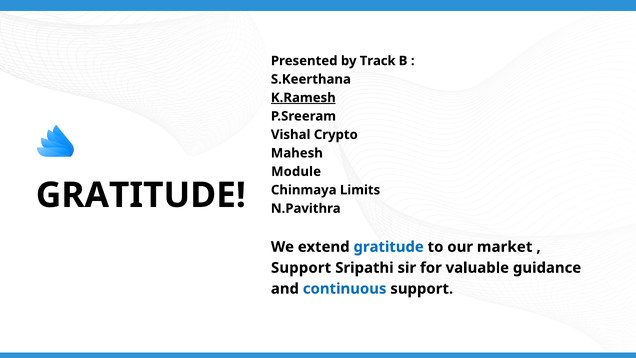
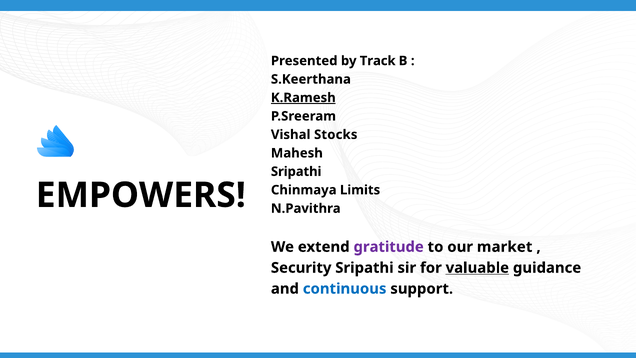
Crypto: Crypto -> Stocks
Module at (296, 171): Module -> Sripathi
GRATITUDE at (141, 195): GRATITUDE -> EMPOWERS
gratitude at (389, 247) colour: blue -> purple
Support at (301, 268): Support -> Security
valuable underline: none -> present
